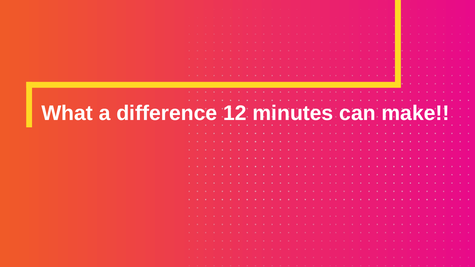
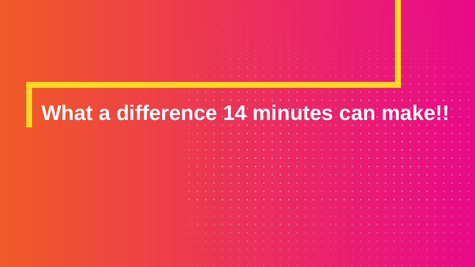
12: 12 -> 14
